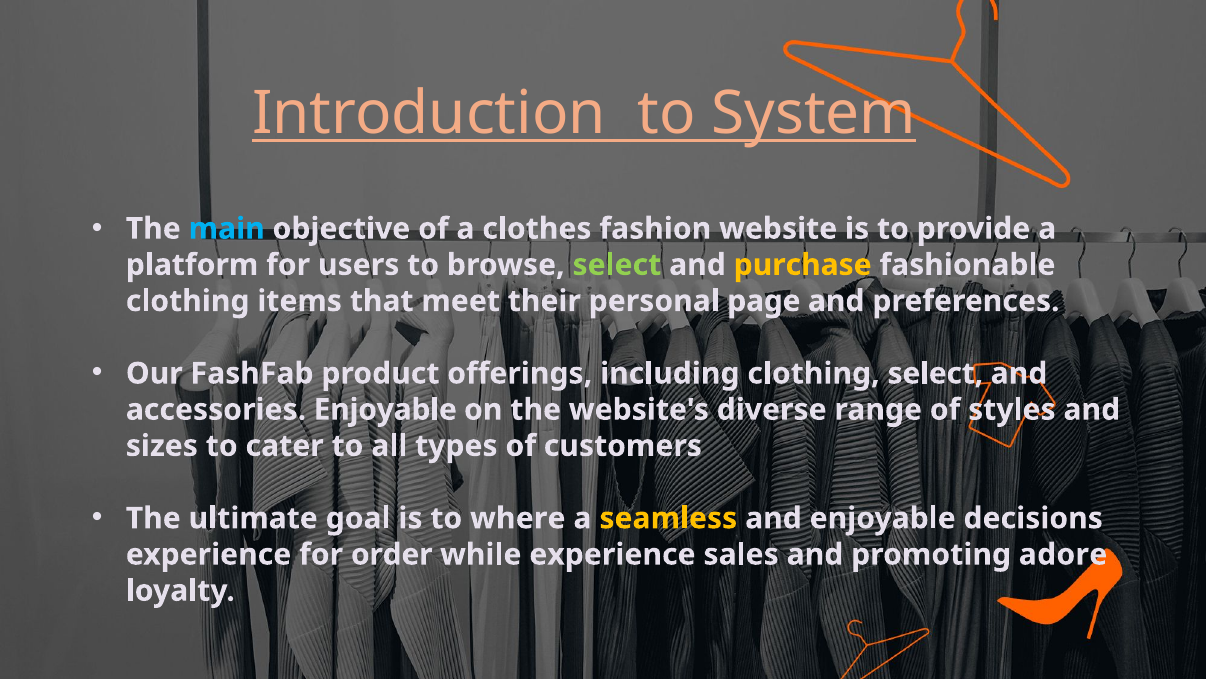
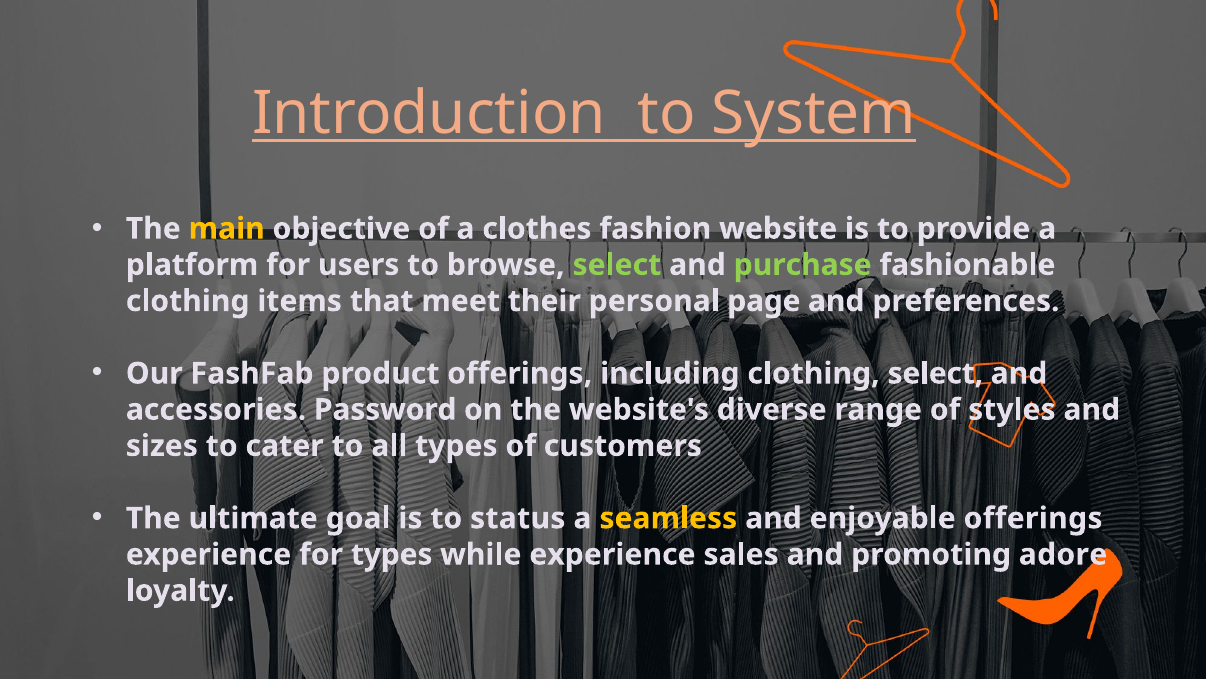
main colour: light blue -> yellow
purchase colour: yellow -> light green
accessories Enjoyable: Enjoyable -> Password
where: where -> status
enjoyable decisions: decisions -> offerings
for order: order -> types
